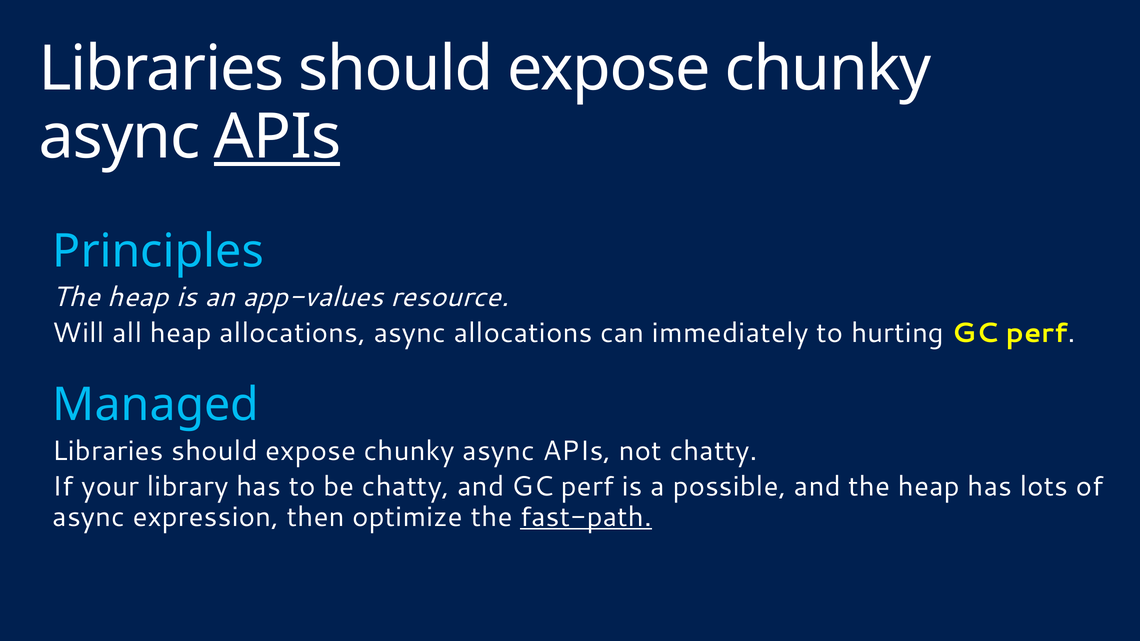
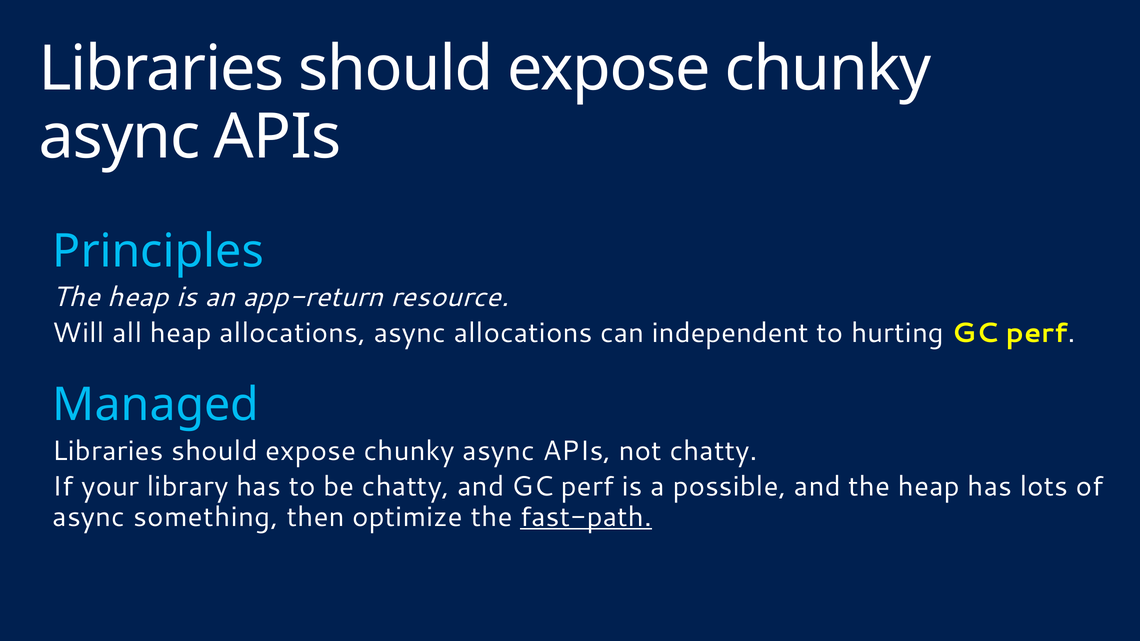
APIs at (277, 137) underline: present -> none
app-values: app-values -> app-return
immediately: immediately -> independent
expression: expression -> something
